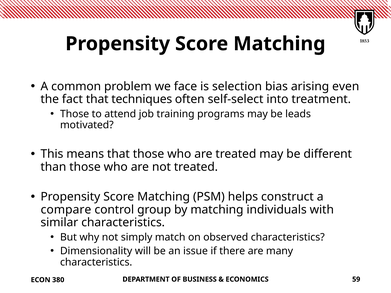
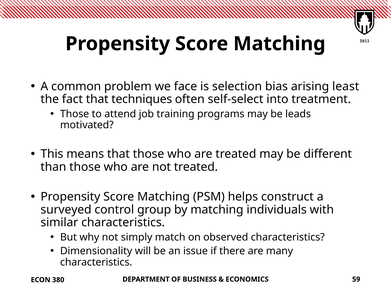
even: even -> least
compare: compare -> surveyed
